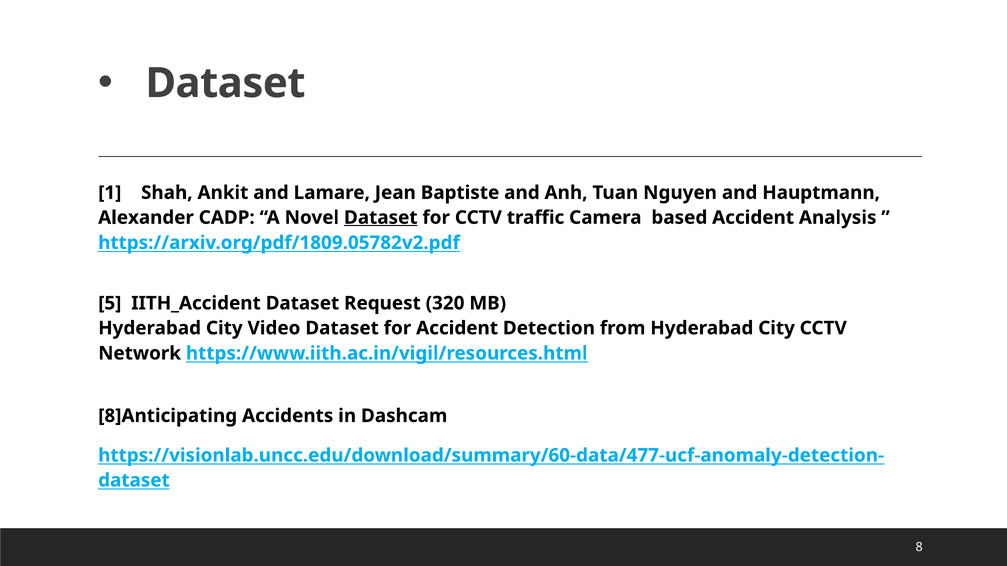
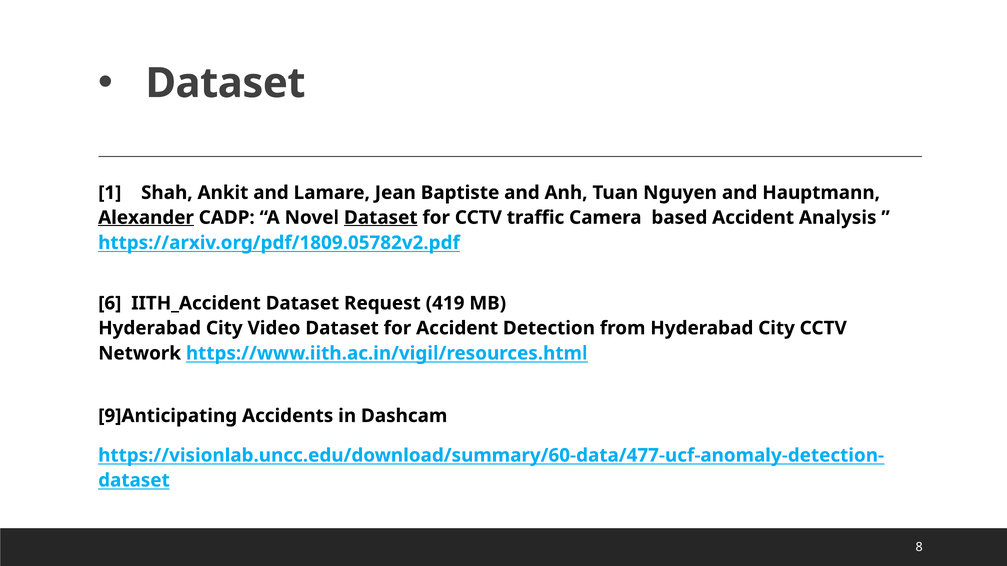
Alexander underline: none -> present
5: 5 -> 6
320: 320 -> 419
8]Anticipating: 8]Anticipating -> 9]Anticipating
